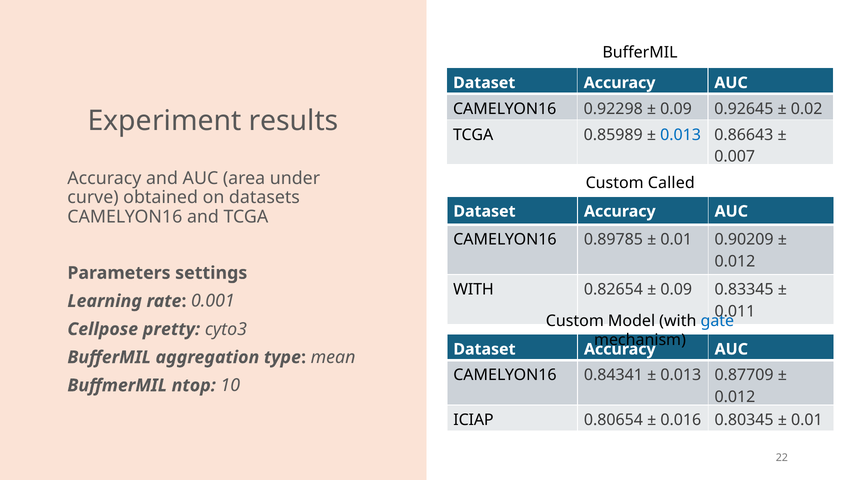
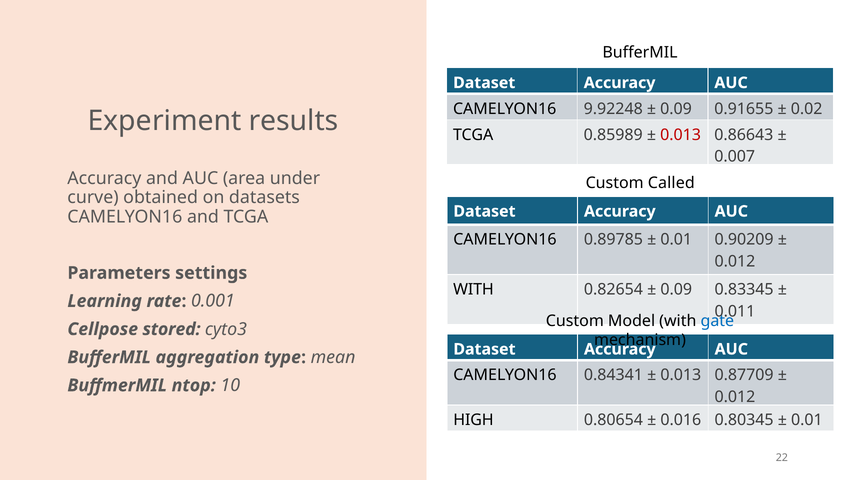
0.92298: 0.92298 -> 9.92248
0.92645: 0.92645 -> 0.91655
0.013 at (681, 135) colour: blue -> red
pretty: pretty -> stored
ICIAP: ICIAP -> HIGH
